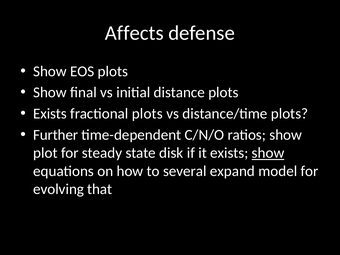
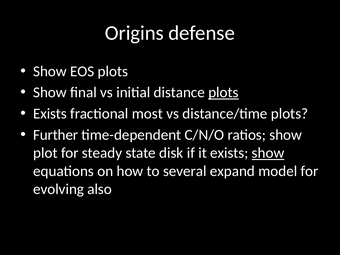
Affects: Affects -> Origins
plots at (223, 92) underline: none -> present
fractional plots: plots -> most
that: that -> also
